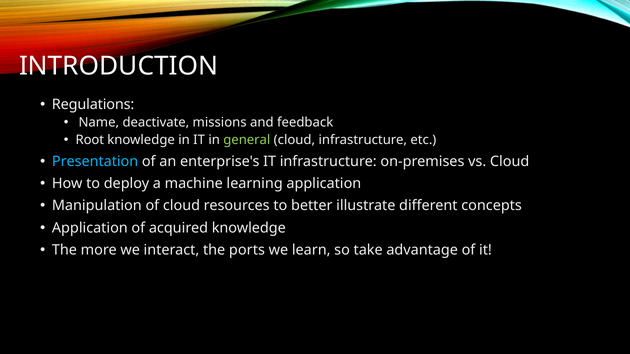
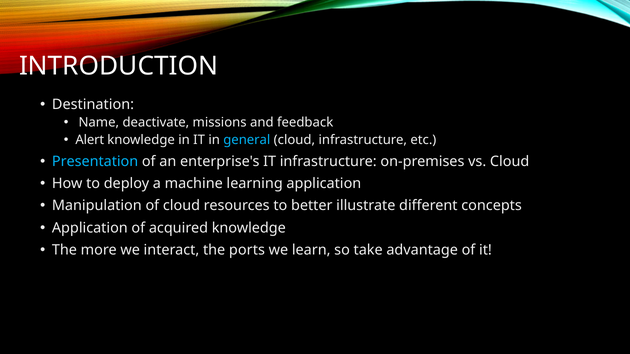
Regulations: Regulations -> Destination
Root: Root -> Alert
general colour: light green -> light blue
